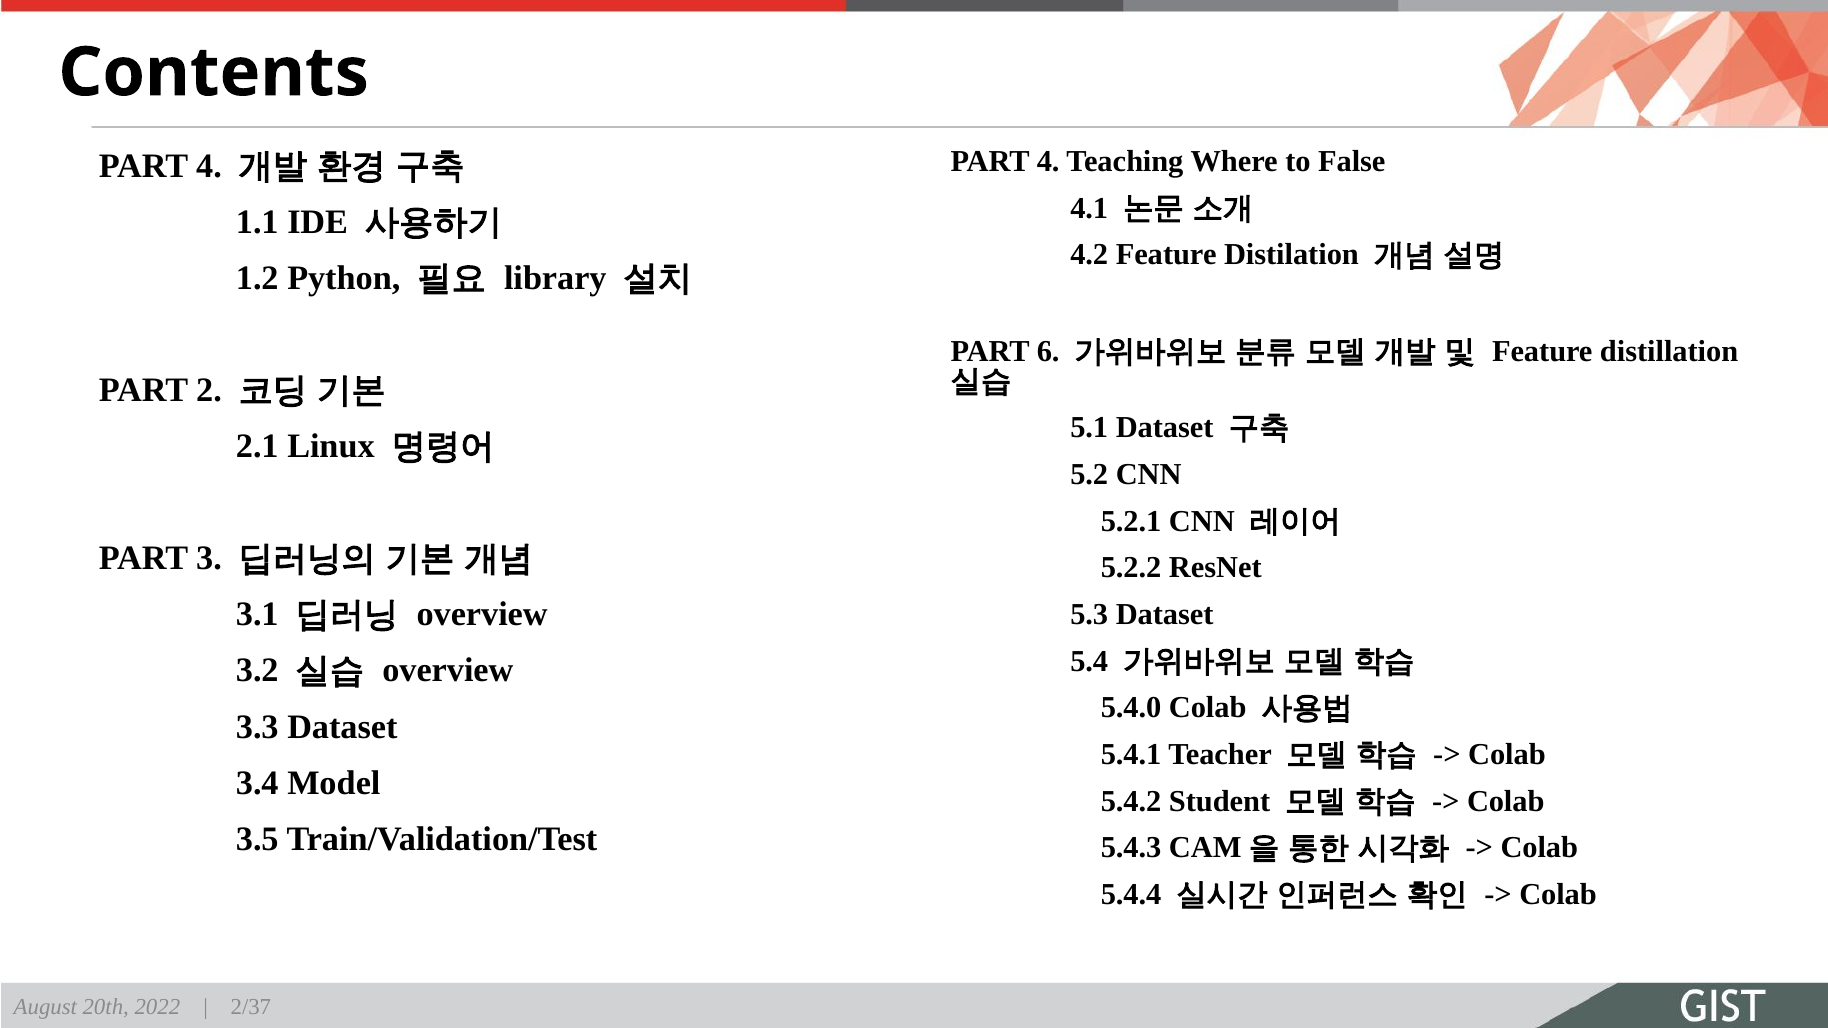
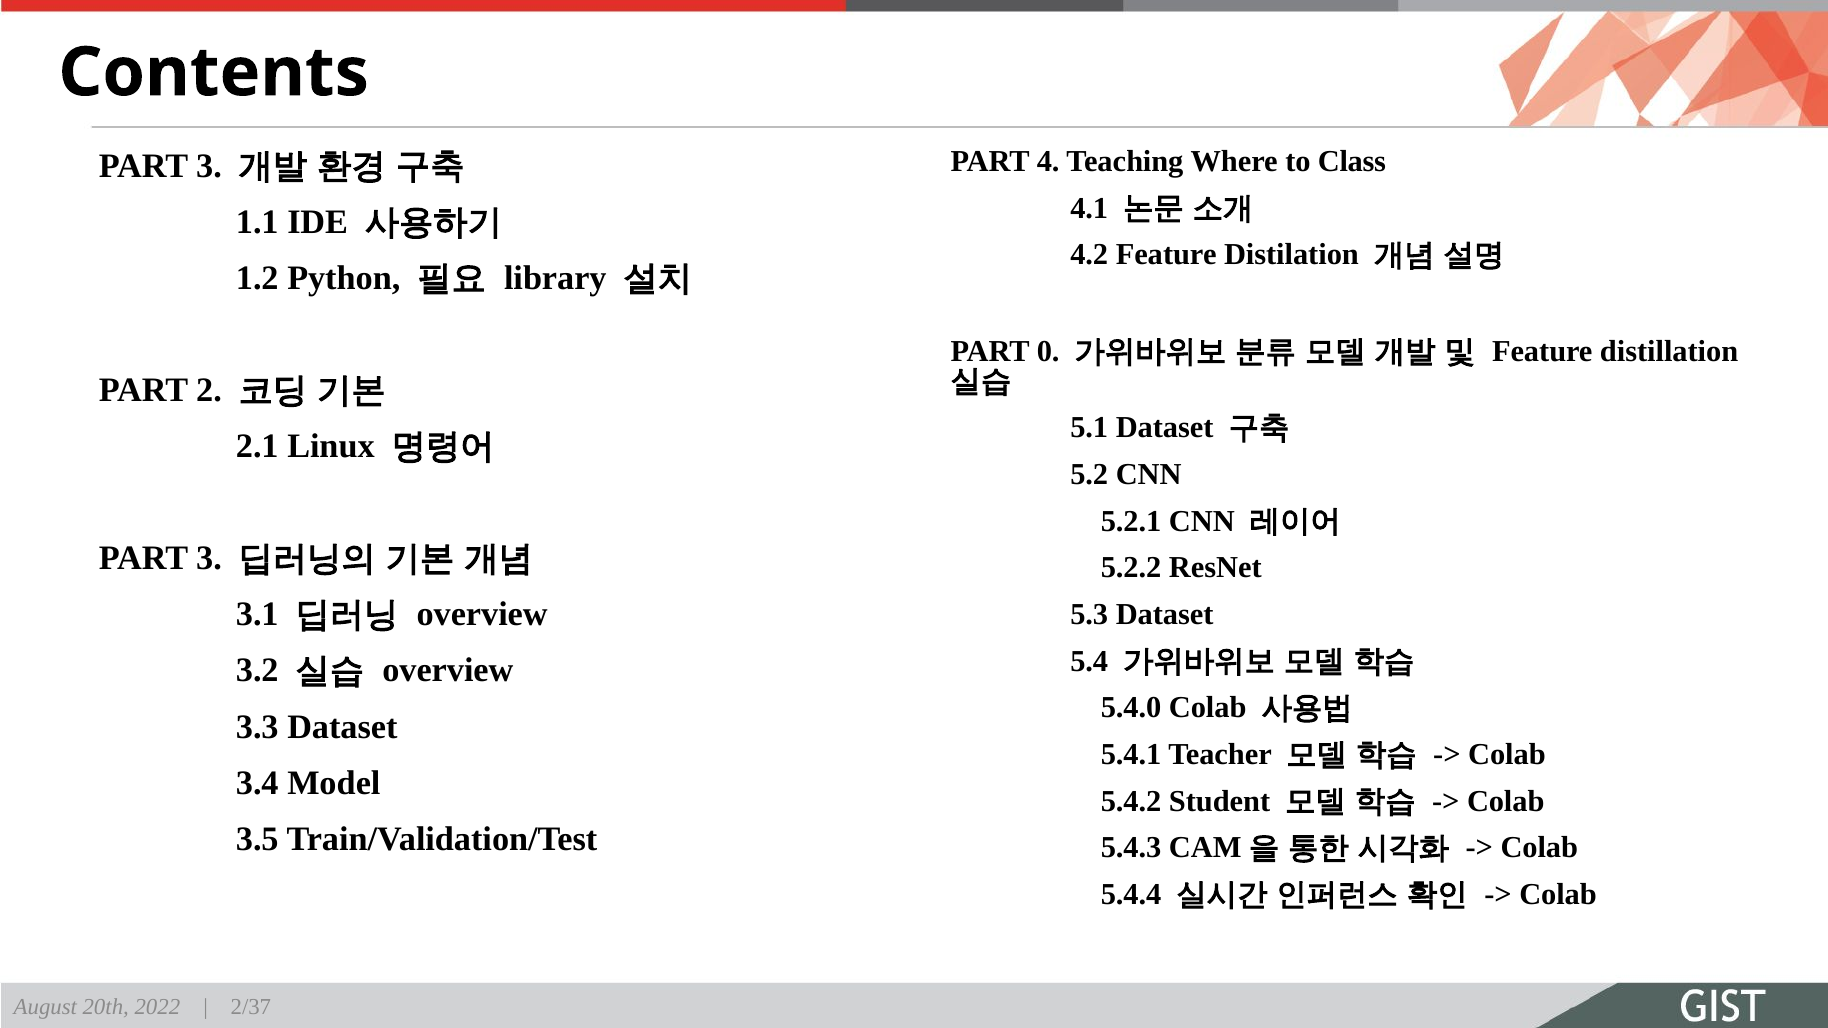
False: False -> Class
4 at (209, 166): 4 -> 3
6: 6 -> 0
